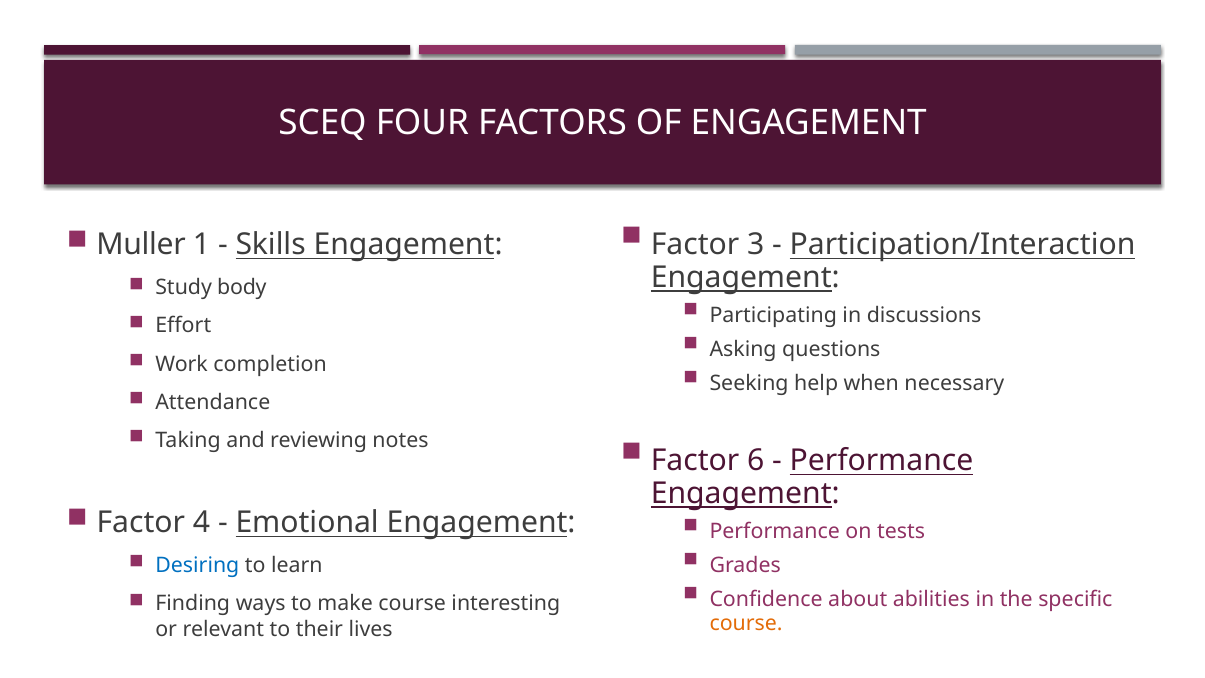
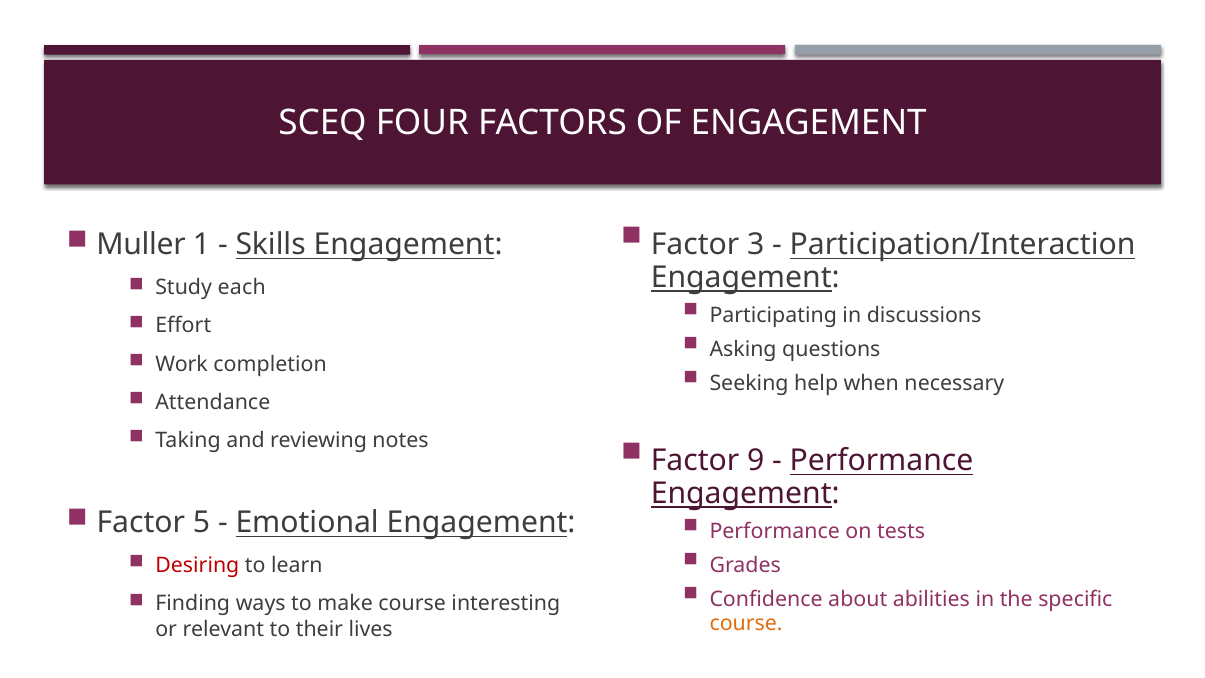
body: body -> each
6: 6 -> 9
4: 4 -> 5
Desiring colour: blue -> red
